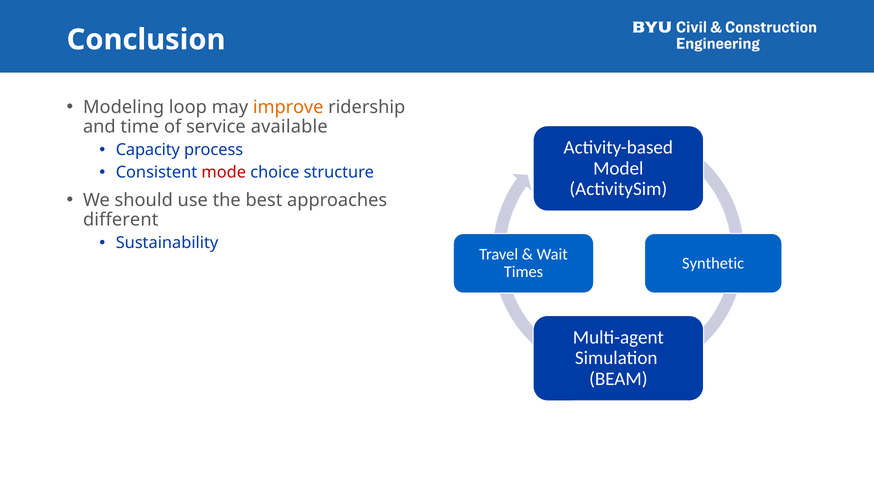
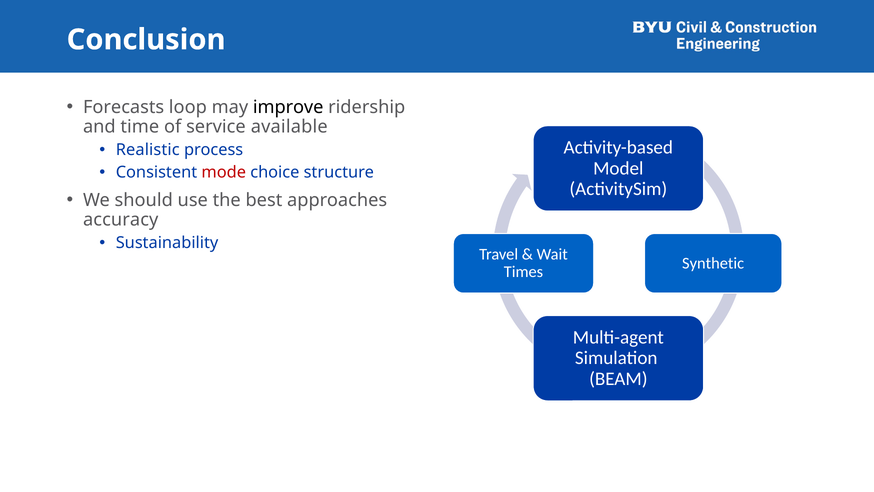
Modeling: Modeling -> Forecasts
improve colour: orange -> black
Capacity: Capacity -> Realistic
different: different -> accuracy
